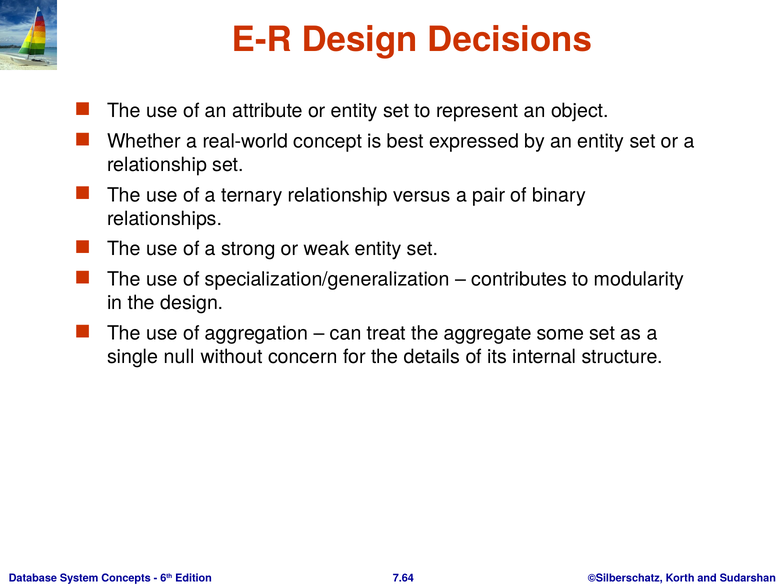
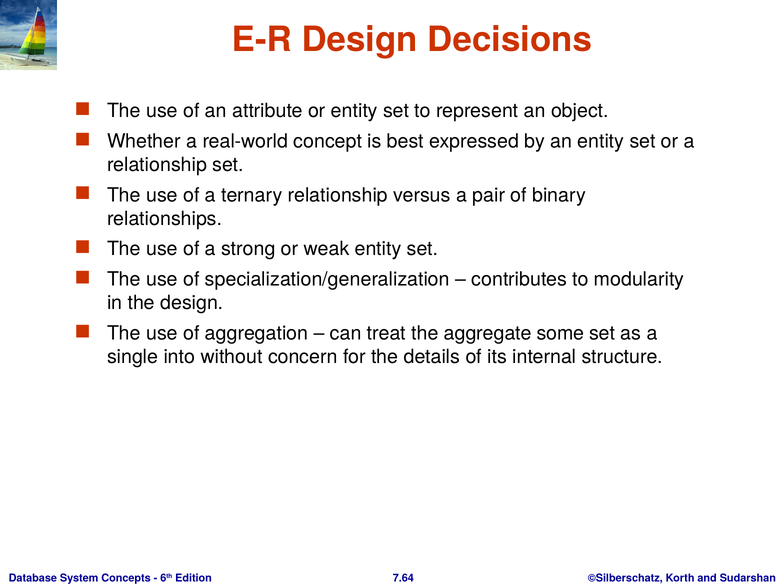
null: null -> into
